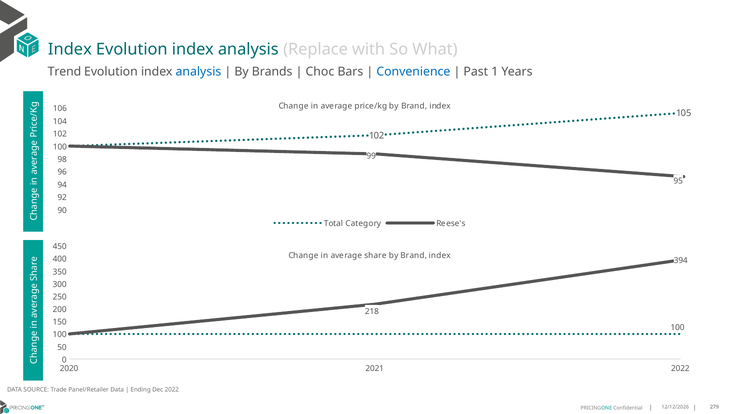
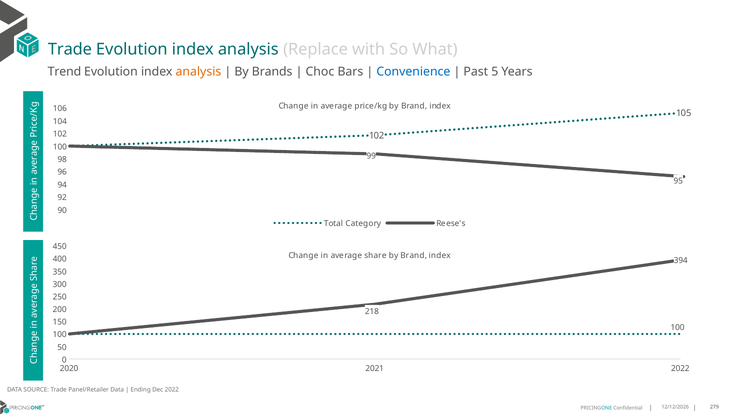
Index at (70, 50): Index -> Trade
analysis at (198, 72) colour: blue -> orange
1: 1 -> 5
